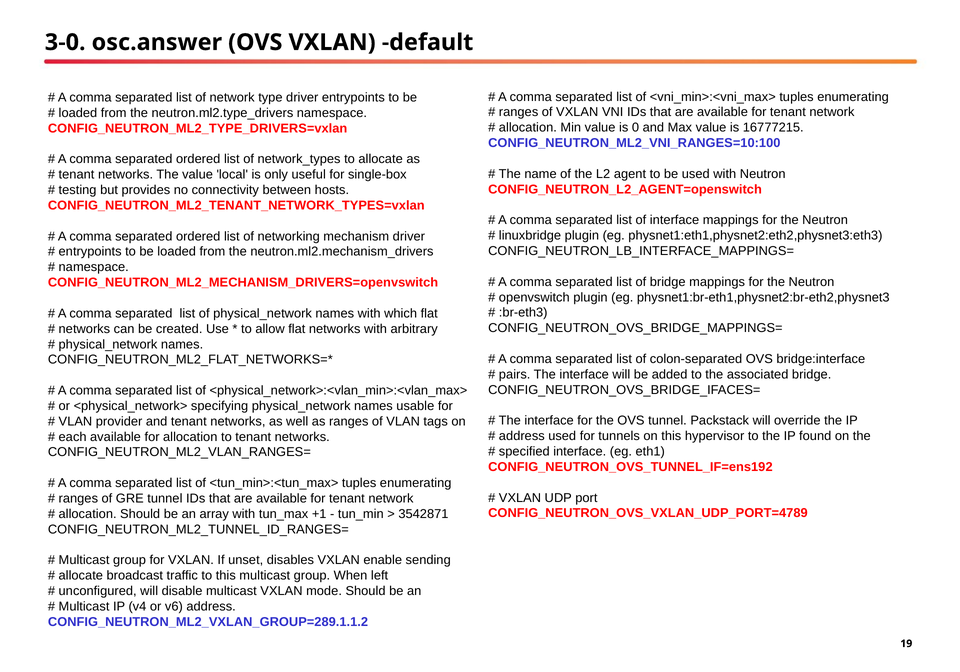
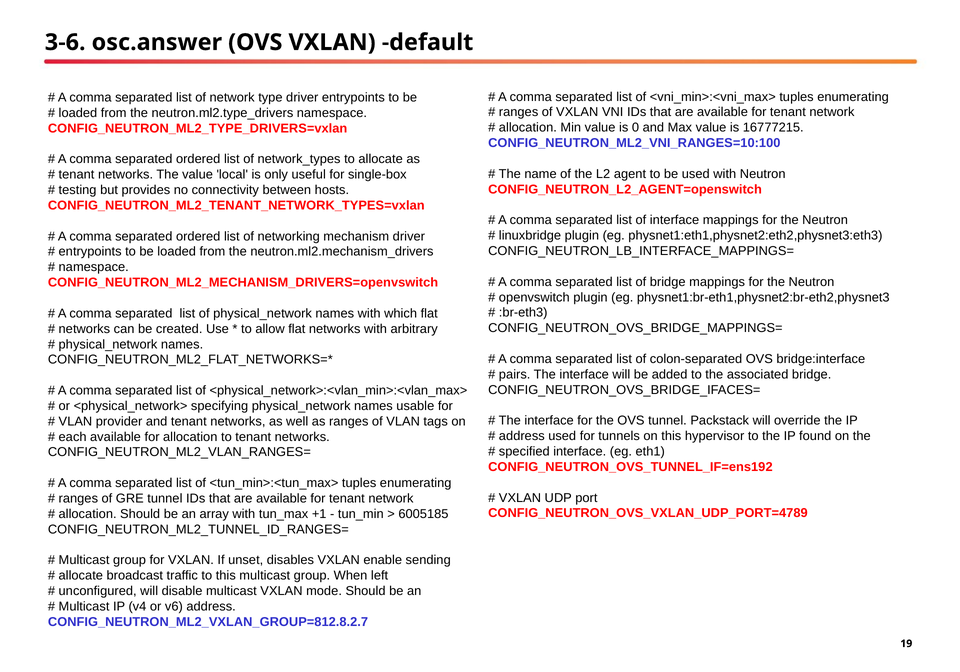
3-0: 3-0 -> 3-6
3542871: 3542871 -> 6005185
CONFIG_NEUTRON_ML2_VXLAN_GROUP=289.1.1.2: CONFIG_NEUTRON_ML2_VXLAN_GROUP=289.1.1.2 -> CONFIG_NEUTRON_ML2_VXLAN_GROUP=812.8.2.7
